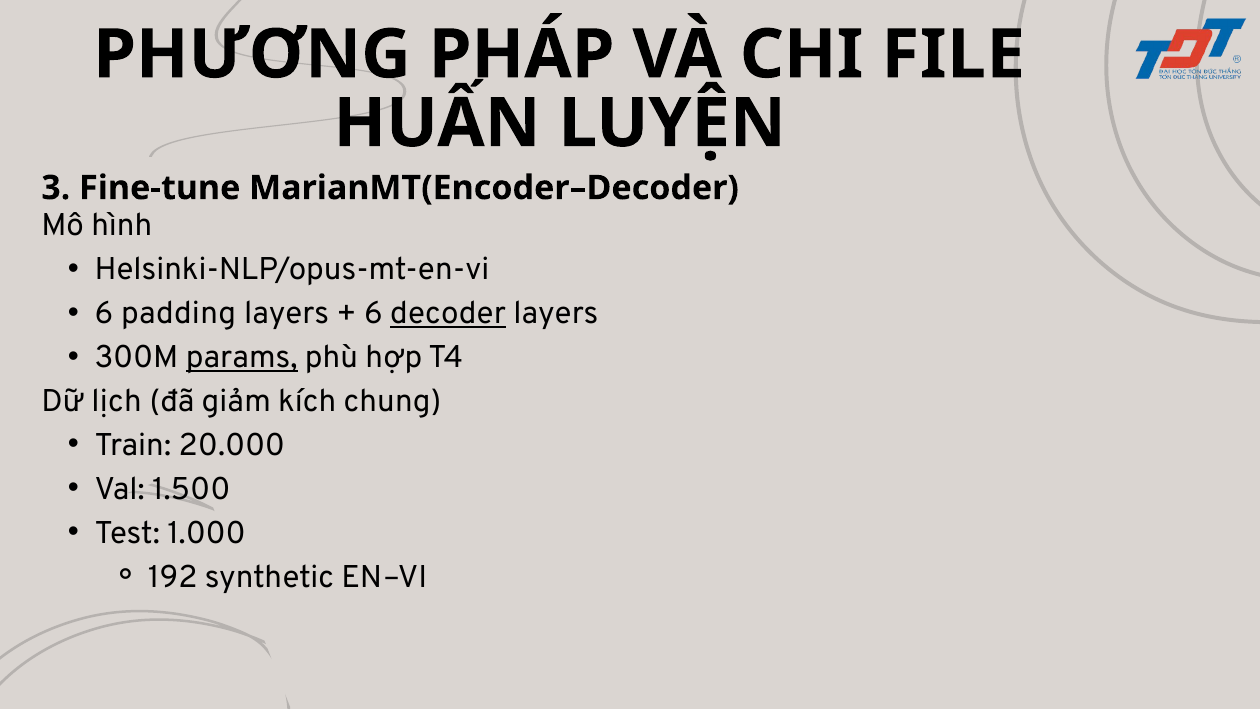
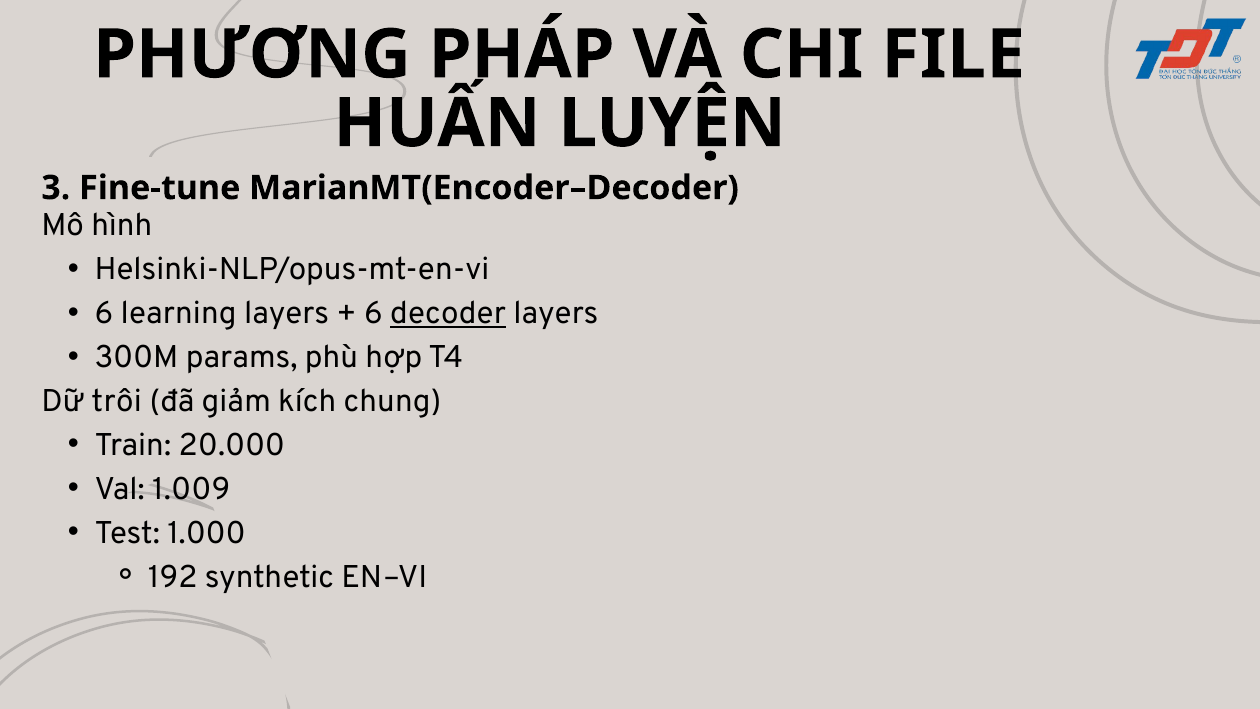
padding: padding -> learning
params underline: present -> none
lịch: lịch -> trôi
1.500: 1.500 -> 1.009
